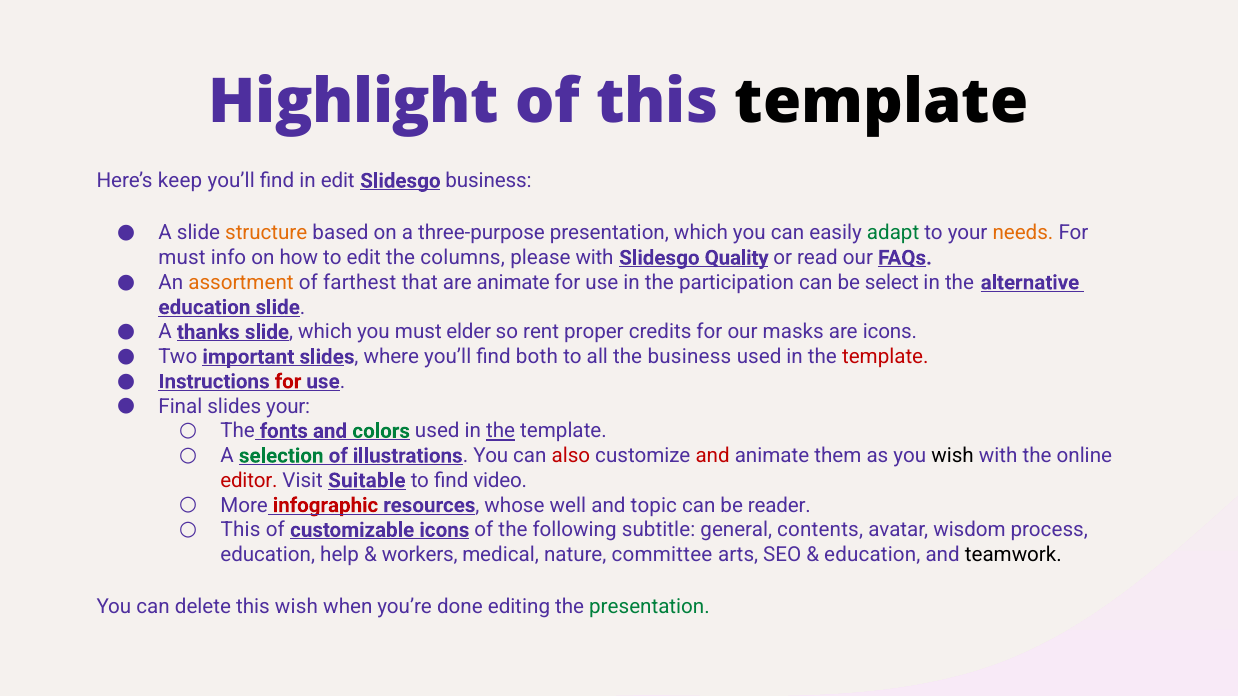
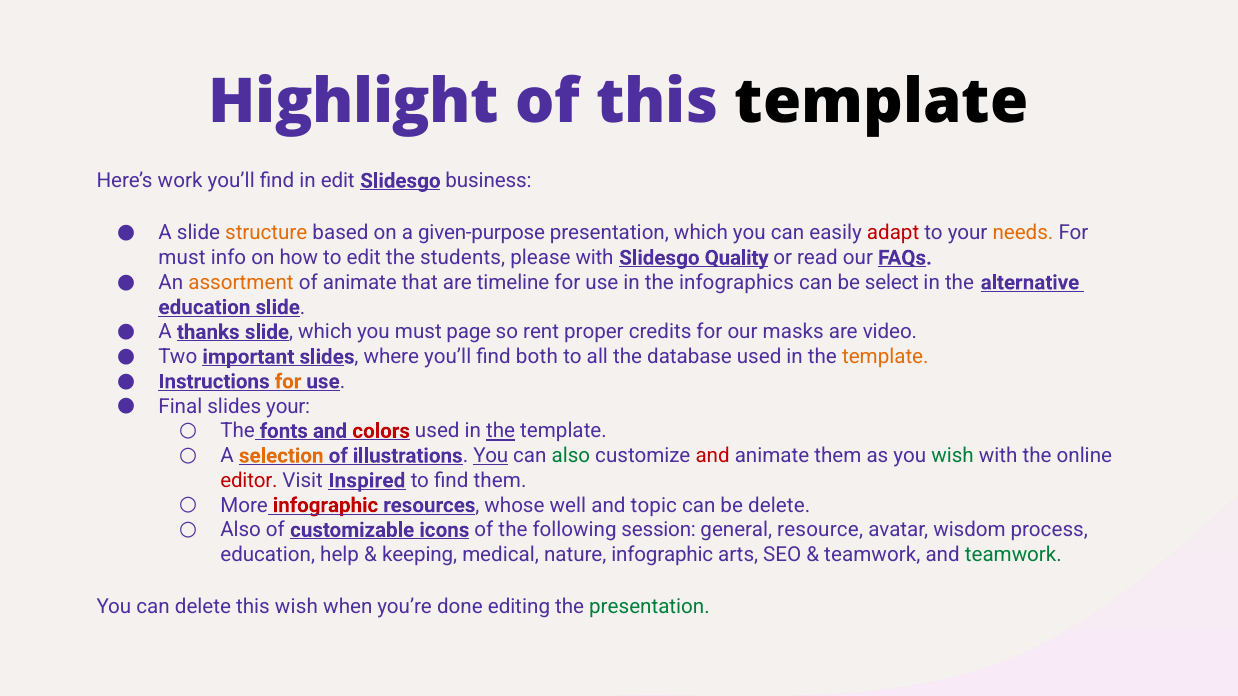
keep: keep -> work
three-purpose: three-purpose -> given-purpose
adapt colour: green -> red
columns: columns -> students
of farthest: farthest -> animate
are animate: animate -> timeline
participation: participation -> infographics
elder: elder -> page
are icons: icons -> video
the business: business -> database
template at (885, 357) colour: red -> orange
for at (288, 382) colour: red -> orange
colors colour: green -> red
selection colour: green -> orange
You at (491, 456) underline: none -> present
also at (571, 456) colour: red -> green
wish at (953, 456) colour: black -> green
Suitable: Suitable -> Inspired
find video: video -> them
be reader: reader -> delete
This at (241, 530): This -> Also
subtitle: subtitle -> session
contents: contents -> resource
workers: workers -> keeping
nature committee: committee -> infographic
education at (872, 555): education -> teamwork
teamwork at (1013, 555) colour: black -> green
